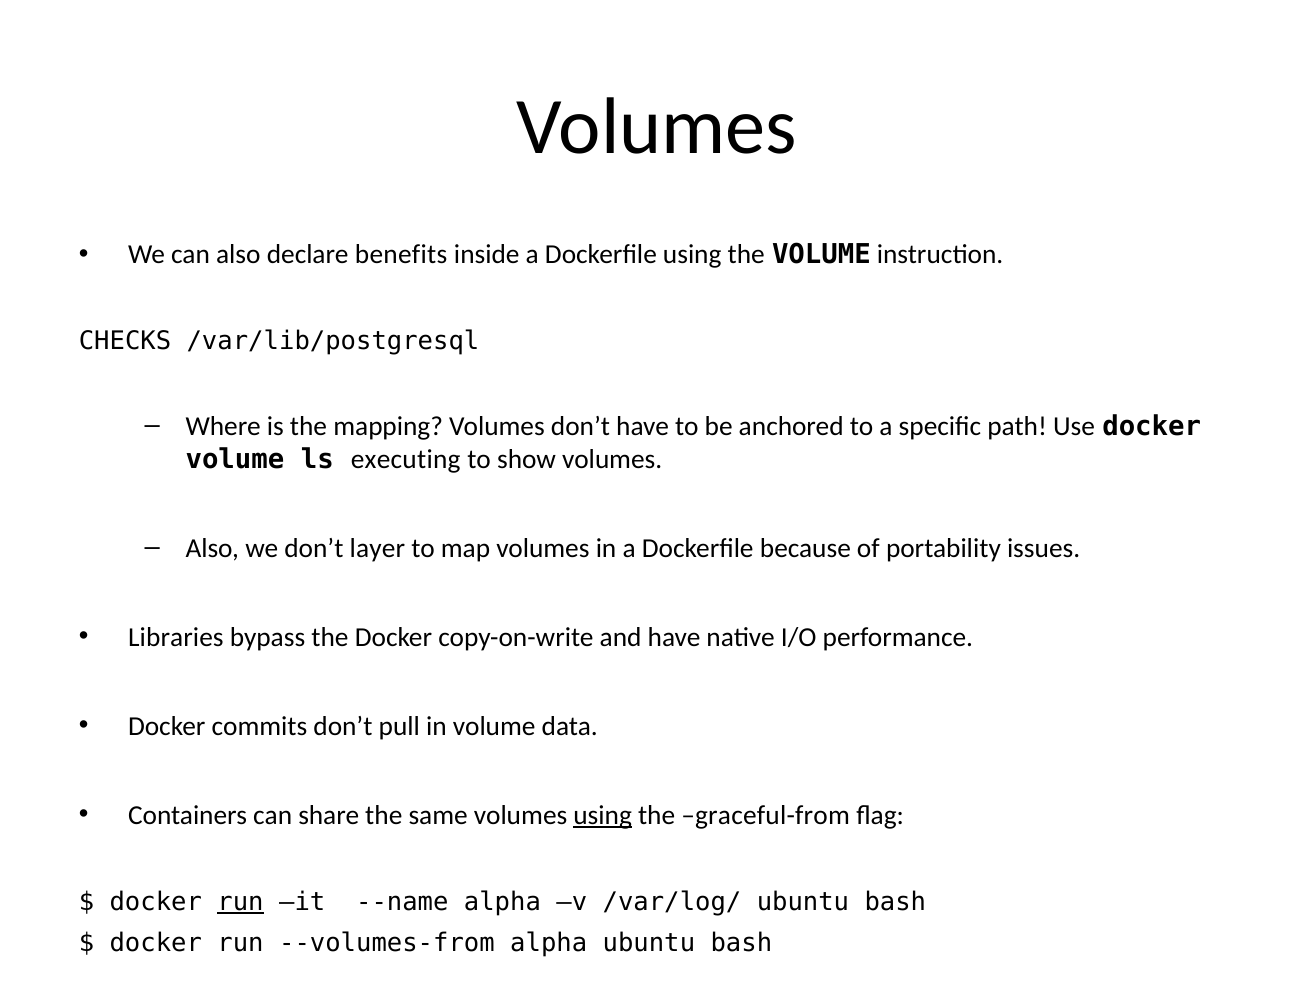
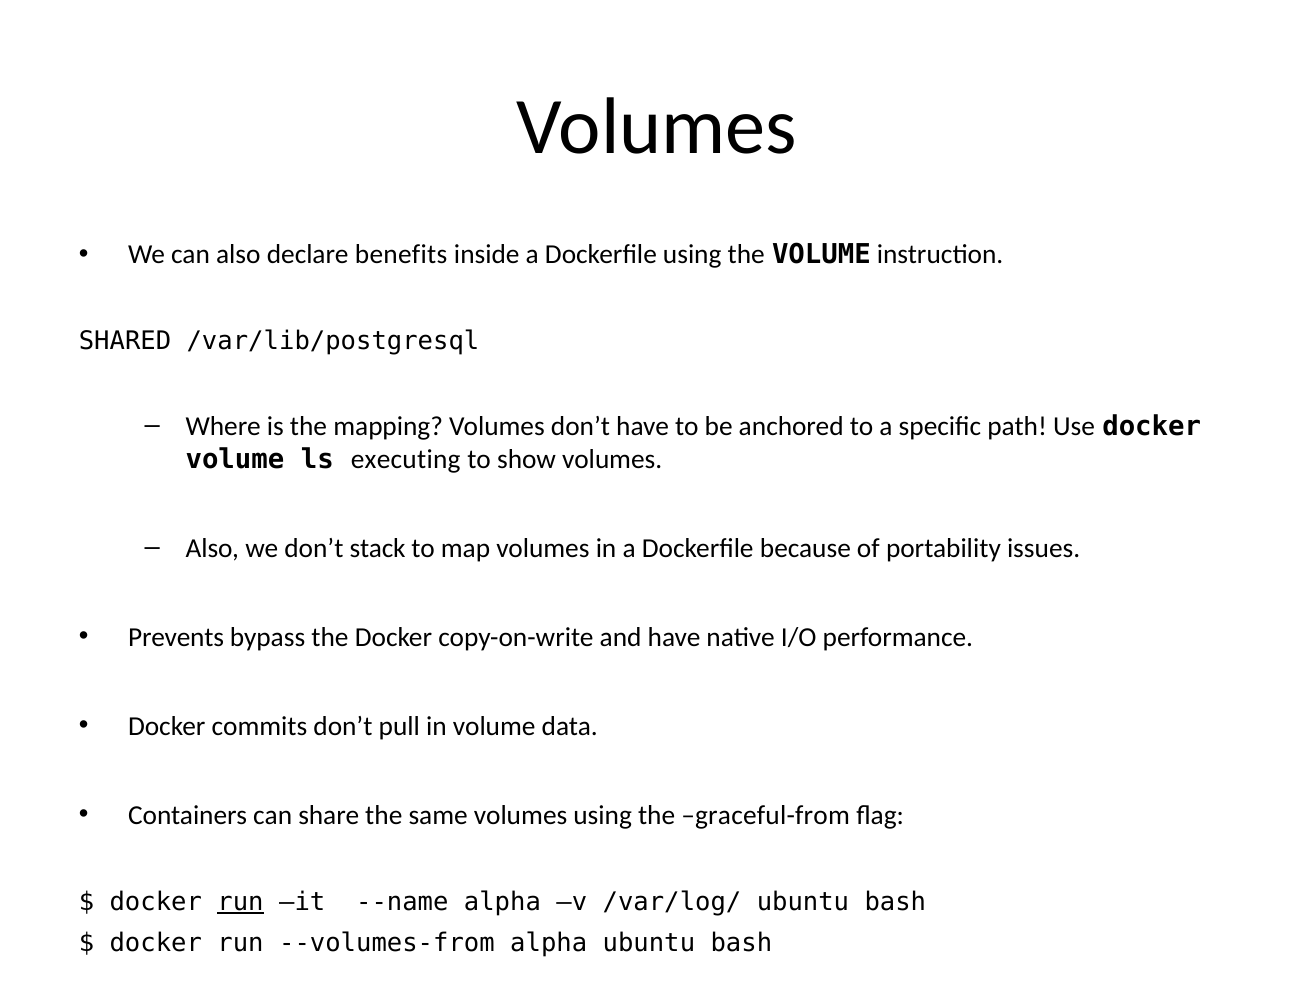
CHECKS: CHECKS -> SHARED
layer: layer -> stack
Libraries: Libraries -> Prevents
using at (603, 816) underline: present -> none
